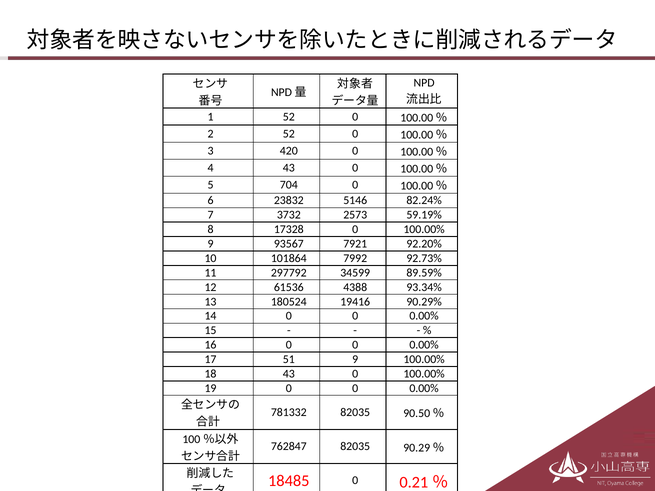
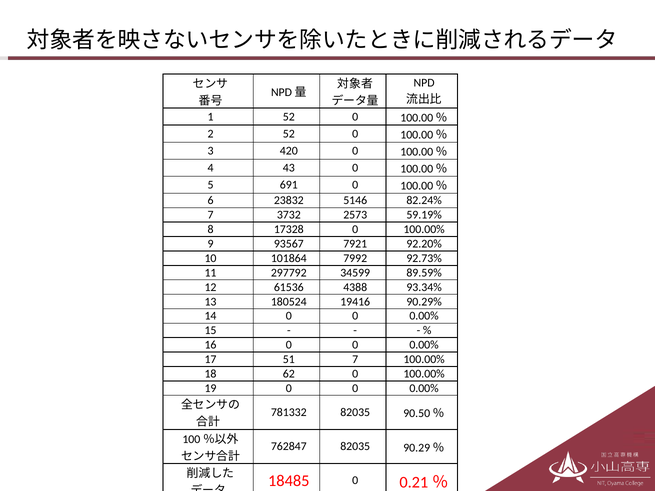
704: 704 -> 691
51 9: 9 -> 7
18 43: 43 -> 62
